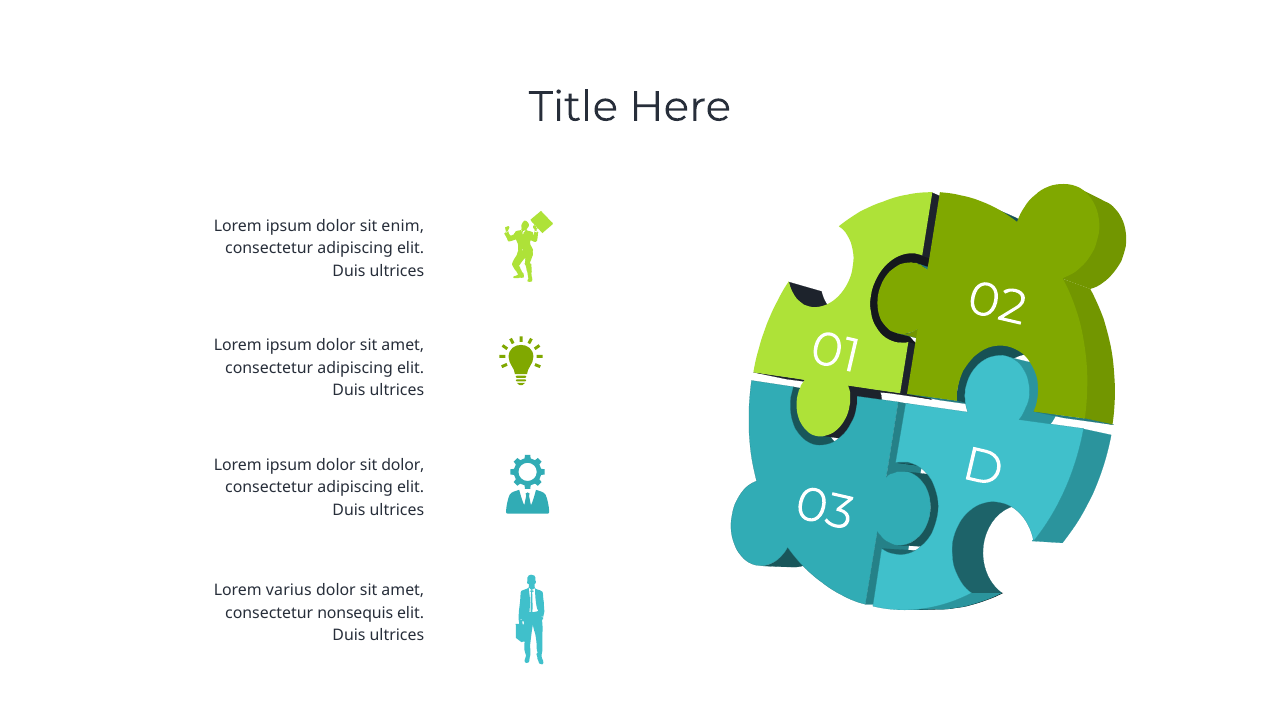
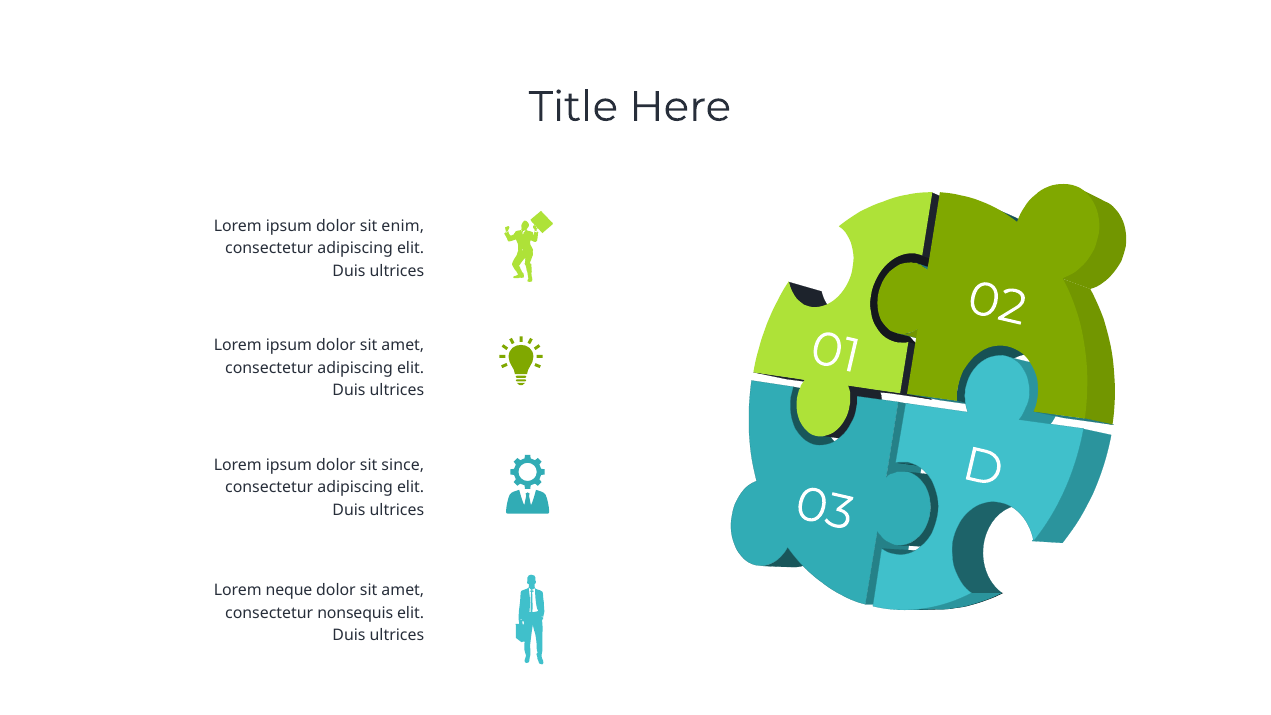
sit dolor: dolor -> since
varius: varius -> neque
